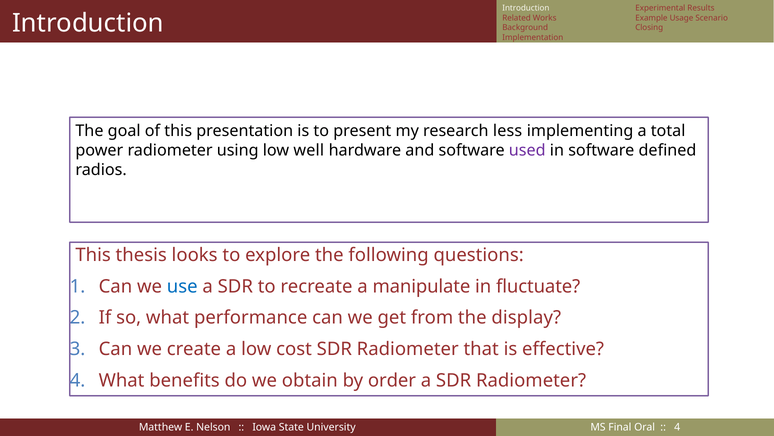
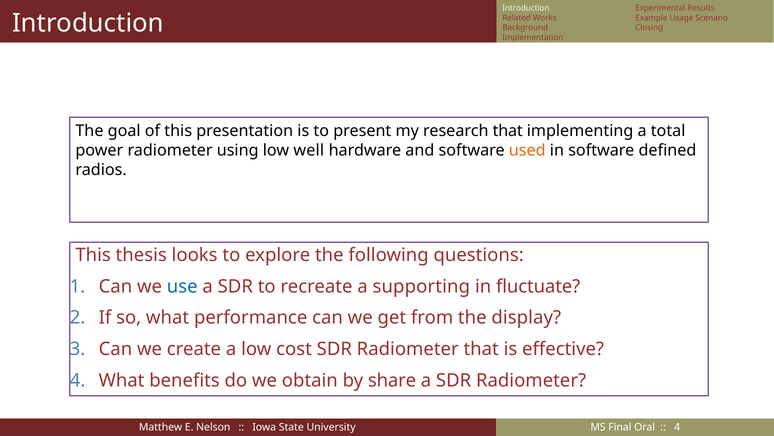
research less: less -> that
used colour: purple -> orange
manipulate: manipulate -> supporting
order: order -> share
